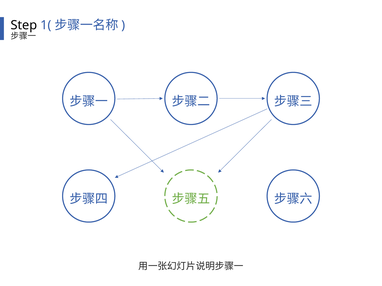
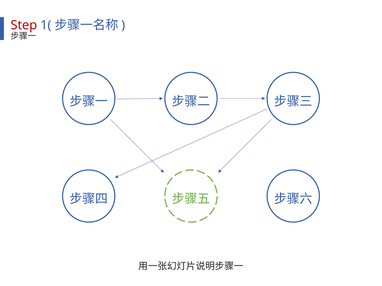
Step colour: black -> red
